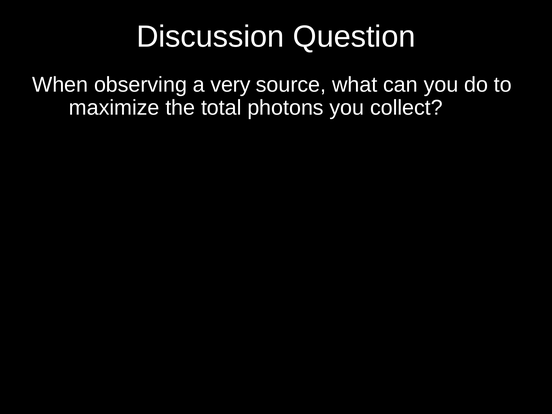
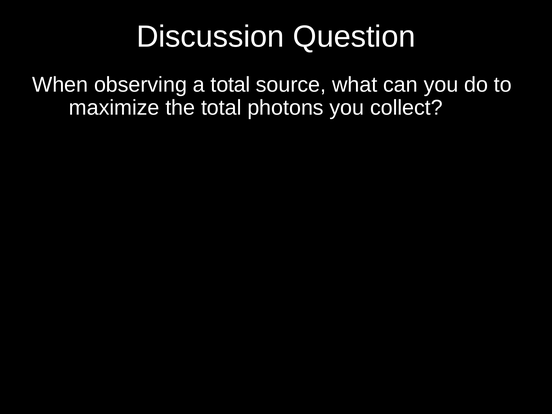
a very: very -> total
